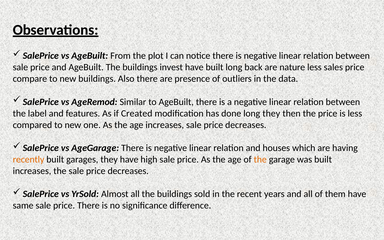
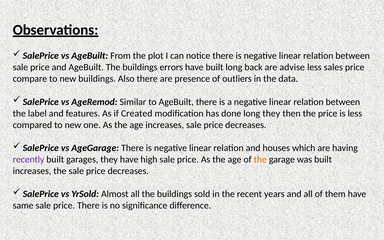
invest: invest -> errors
nature: nature -> advise
recently colour: orange -> purple
